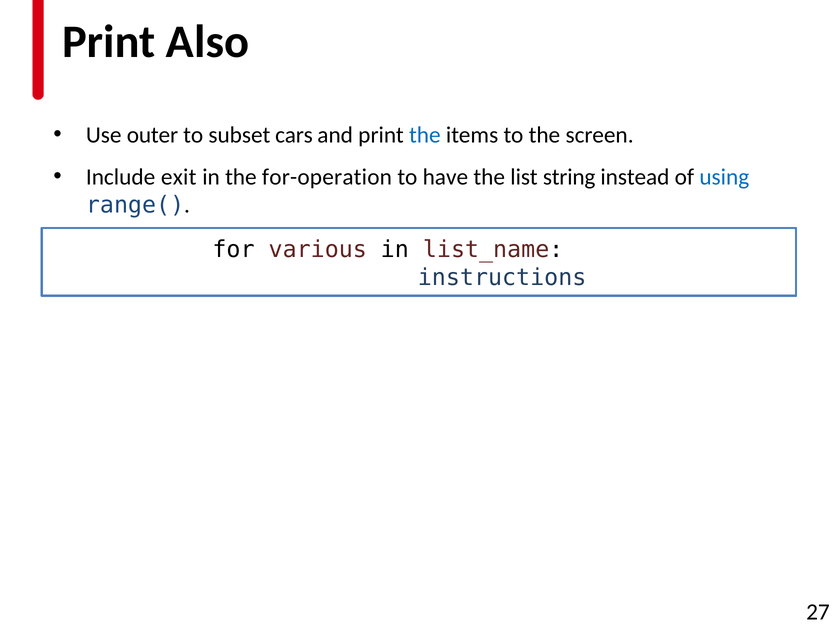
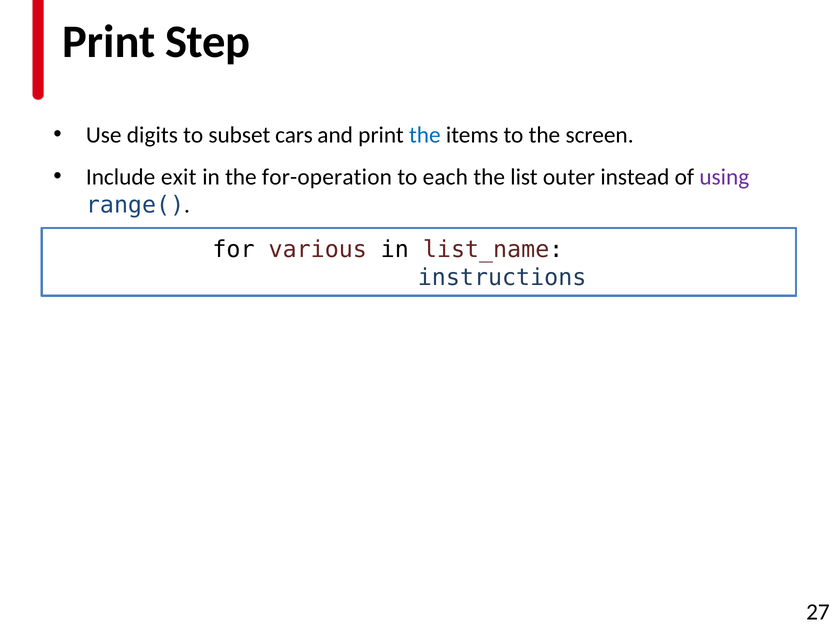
Also: Also -> Step
outer: outer -> digits
have: have -> each
string: string -> outer
using colour: blue -> purple
